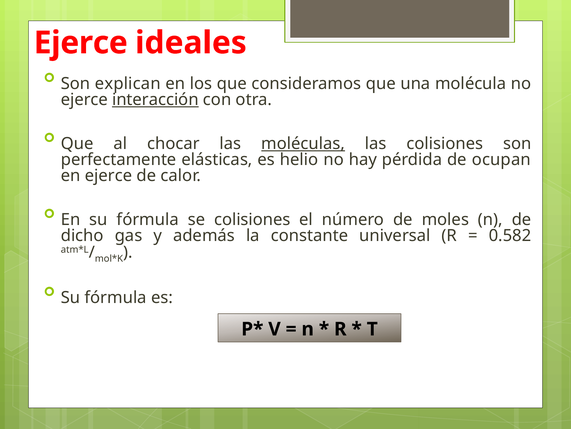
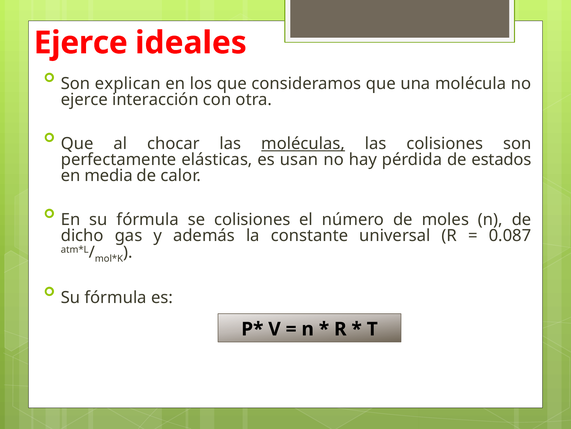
interacción underline: present -> none
helio: helio -> usan
ocupan: ocupan -> estados
en ejerce: ejerce -> media
0.582: 0.582 -> 0.087
